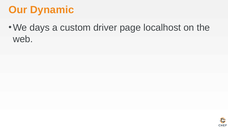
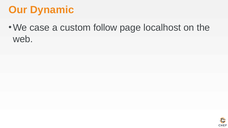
days: days -> case
driver: driver -> follow
